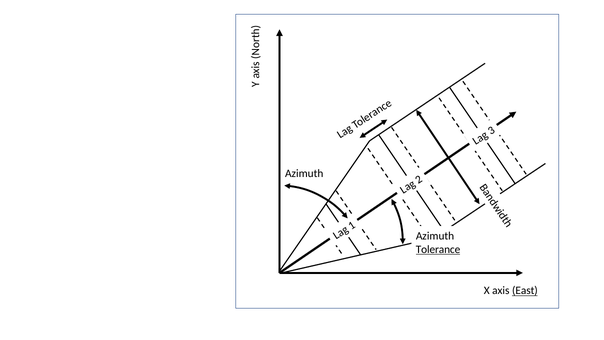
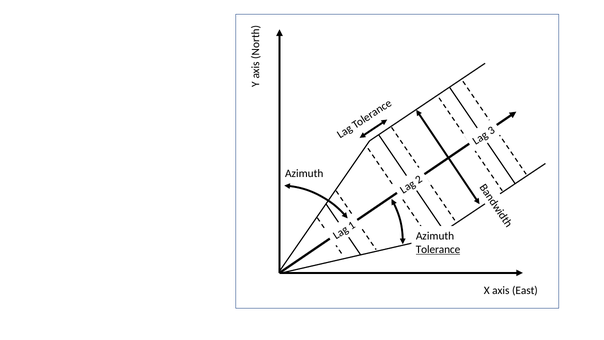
East underline: present -> none
